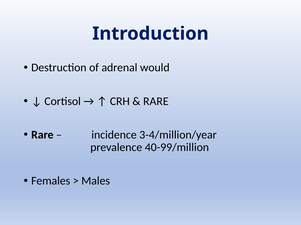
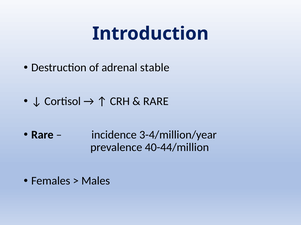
would: would -> stable
40-99/million: 40-99/million -> 40-44/million
